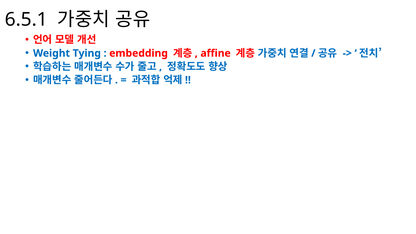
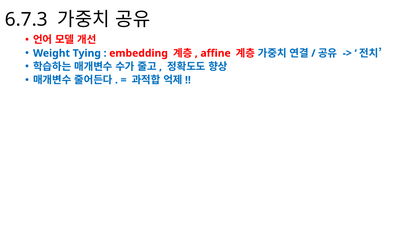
6.5.1: 6.5.1 -> 6.7.3
